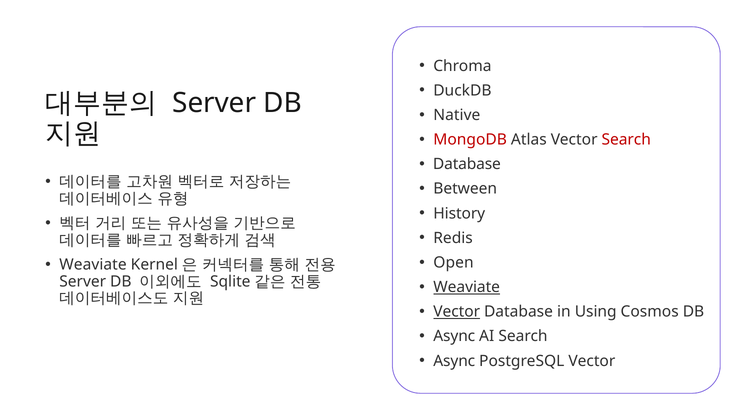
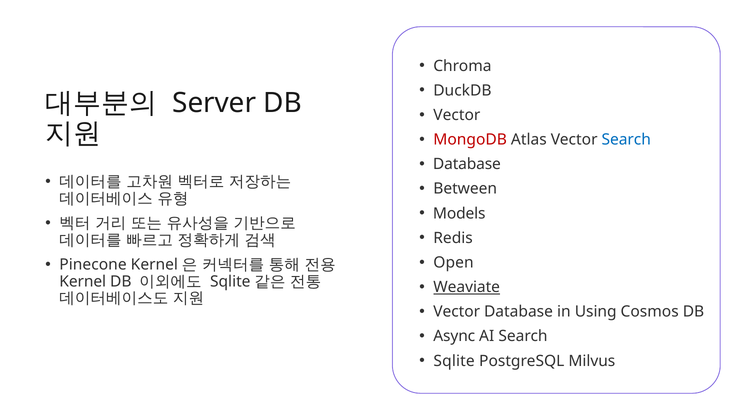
Native at (457, 115): Native -> Vector
Search at (626, 140) colour: red -> blue
History: History -> Models
Weaviate at (93, 264): Weaviate -> Pinecone
Server at (83, 281): Server -> Kernel
Vector at (457, 311) underline: present -> none
Async at (454, 361): Async -> Sqlite
PostgreSQL Vector: Vector -> Milvus
